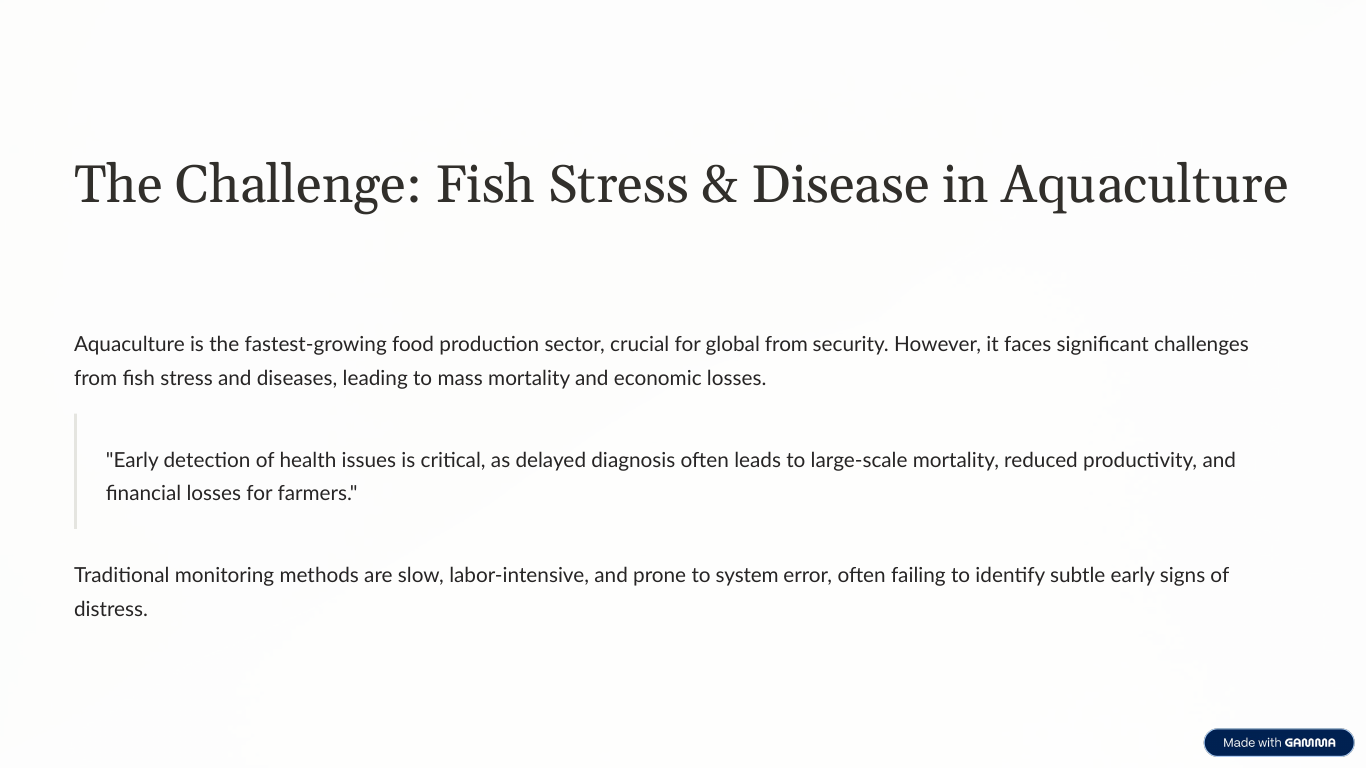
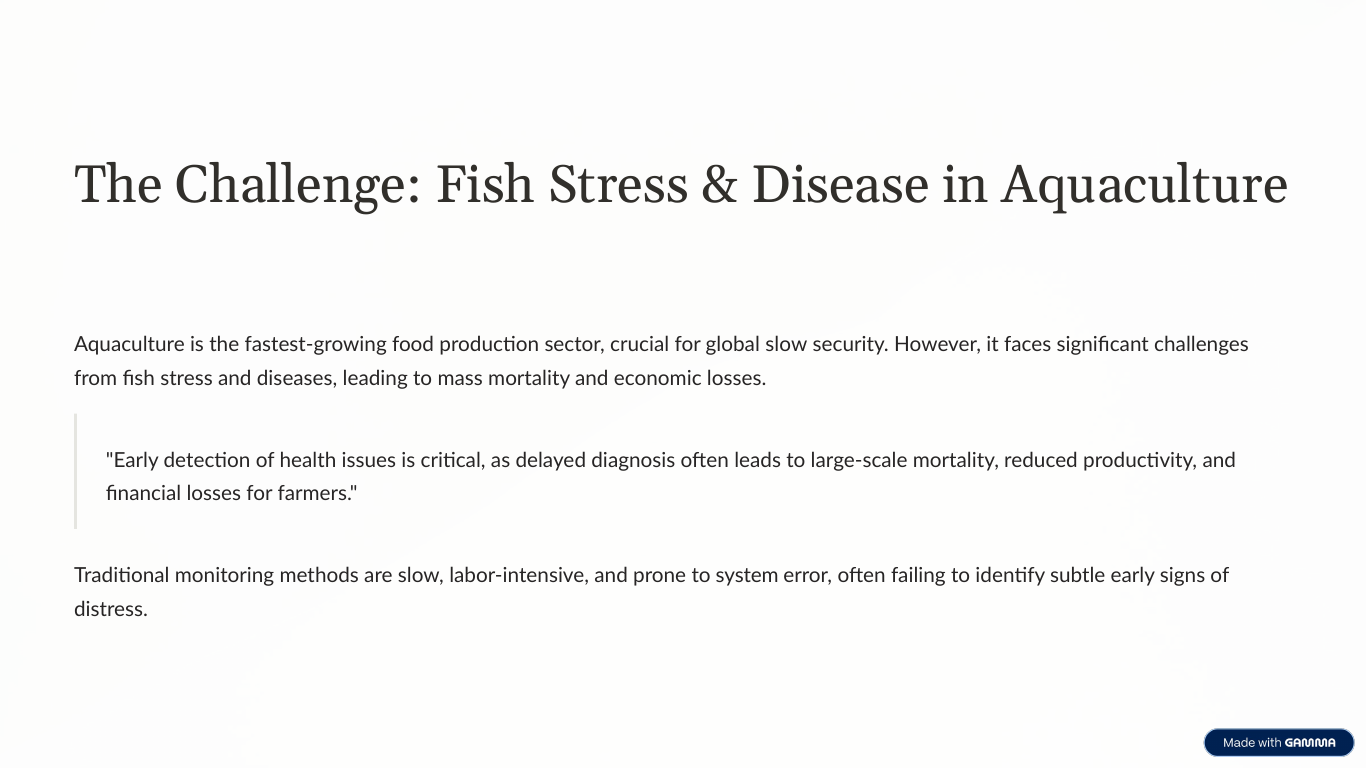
global from: from -> slow
